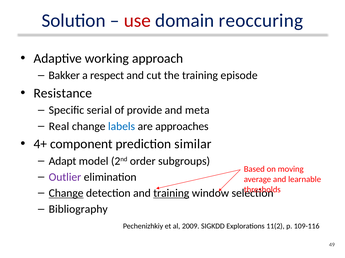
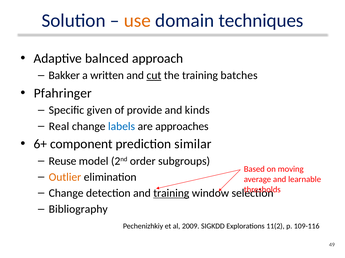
use colour: red -> orange
reoccuring: reoccuring -> techniques
working: working -> balnced
respect: respect -> written
cut underline: none -> present
episode: episode -> batches
Resistance: Resistance -> Pfahringer
serial: serial -> given
meta: meta -> kinds
4+: 4+ -> 6+
Adapt: Adapt -> Reuse
Outlier colour: purple -> orange
Change at (66, 194) underline: present -> none
